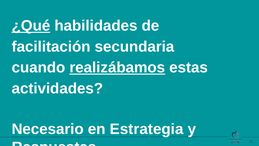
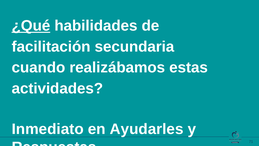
realizábamos underline: present -> none
Necesario: Necesario -> Inmediato
Estrategia: Estrategia -> Ayudarles
